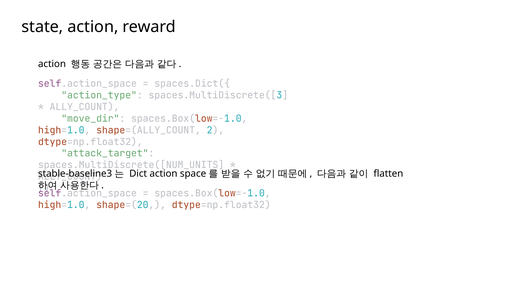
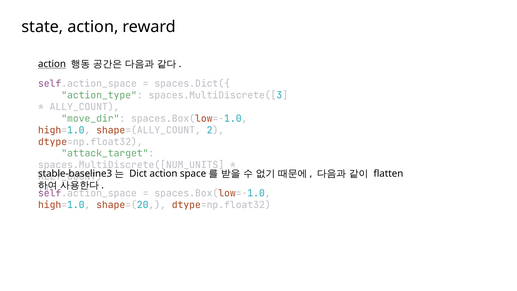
action at (52, 64) underline: none -> present
